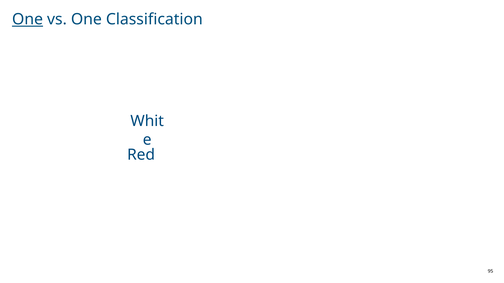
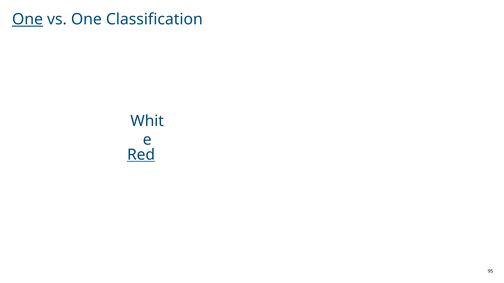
Red underline: none -> present
